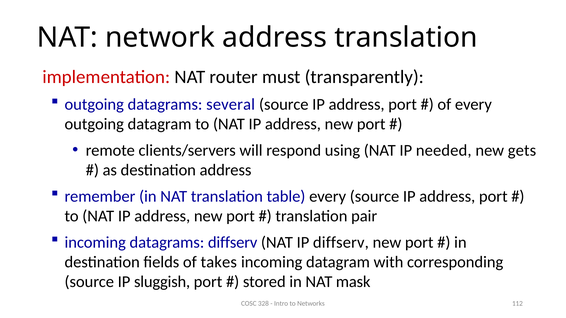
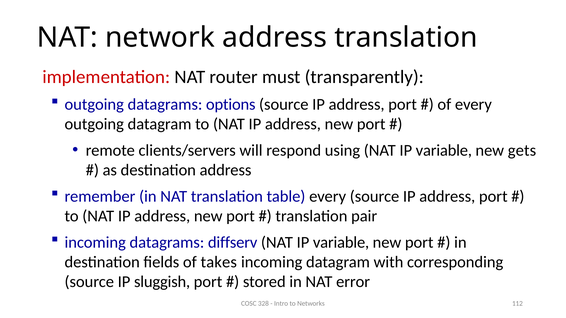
several: several -> options
using NAT IP needed: needed -> variable
diffserv at (341, 243): diffserv -> variable
mask: mask -> error
